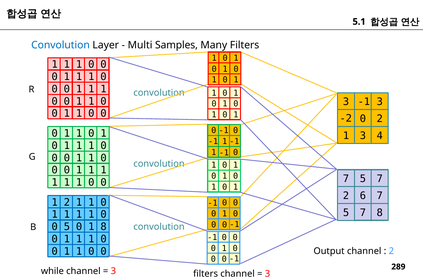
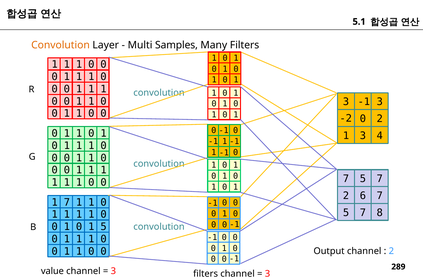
Convolution at (60, 45) colour: blue -> orange
1 2: 2 -> 7
5 at (67, 227): 5 -> 1
1 8: 8 -> 5
while: while -> value
